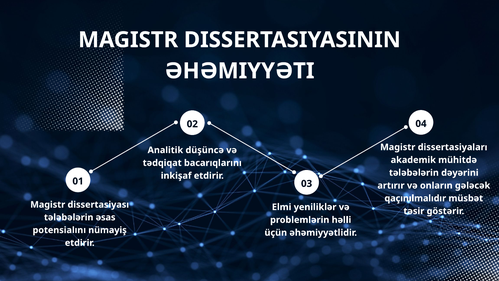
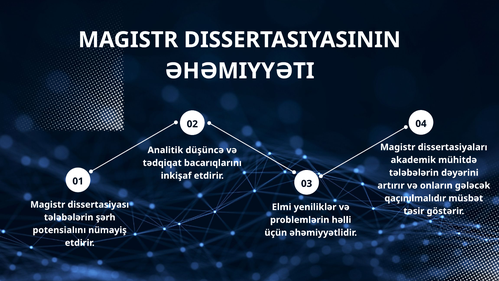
əsas: əsas -> şərh
